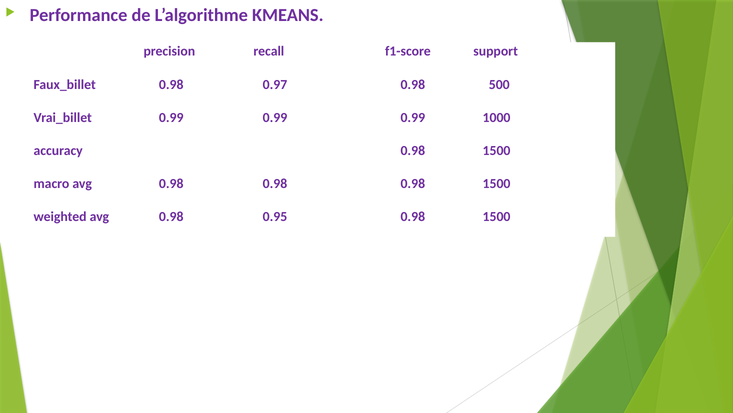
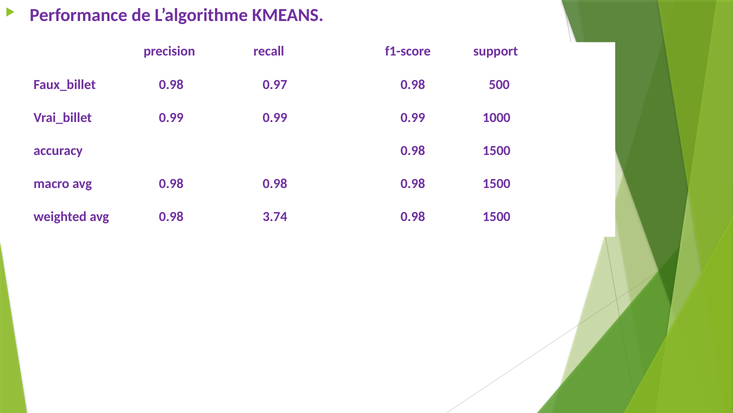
0.95: 0.95 -> 3.74
